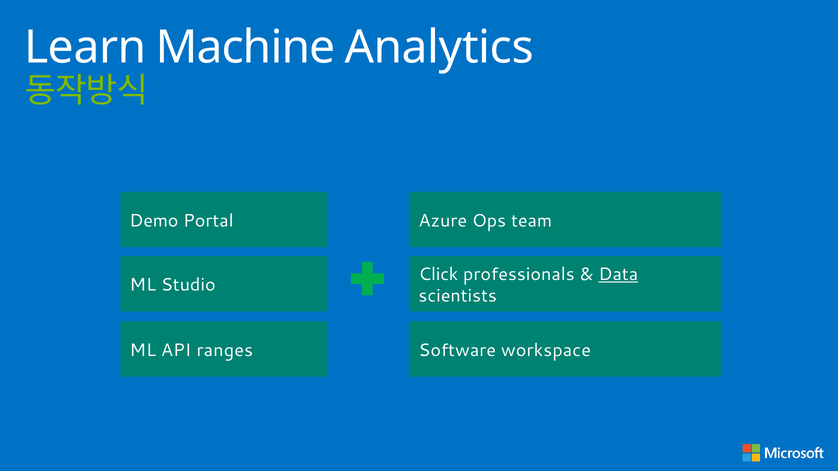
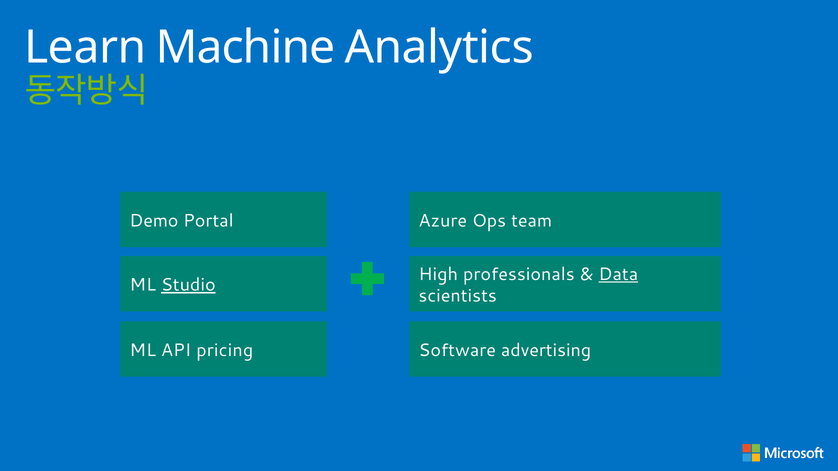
Click: Click -> High
Studio underline: none -> present
ranges: ranges -> pricing
workspace: workspace -> advertising
